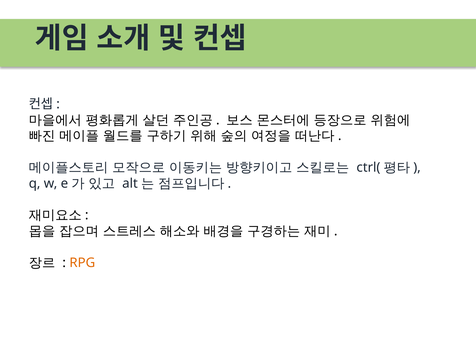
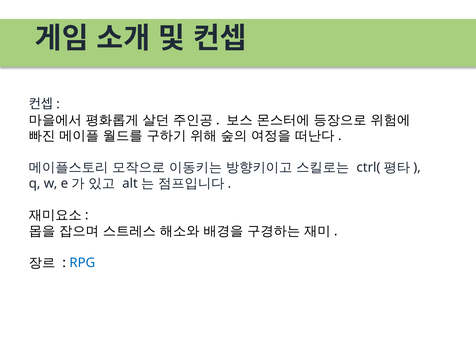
RPG colour: orange -> blue
